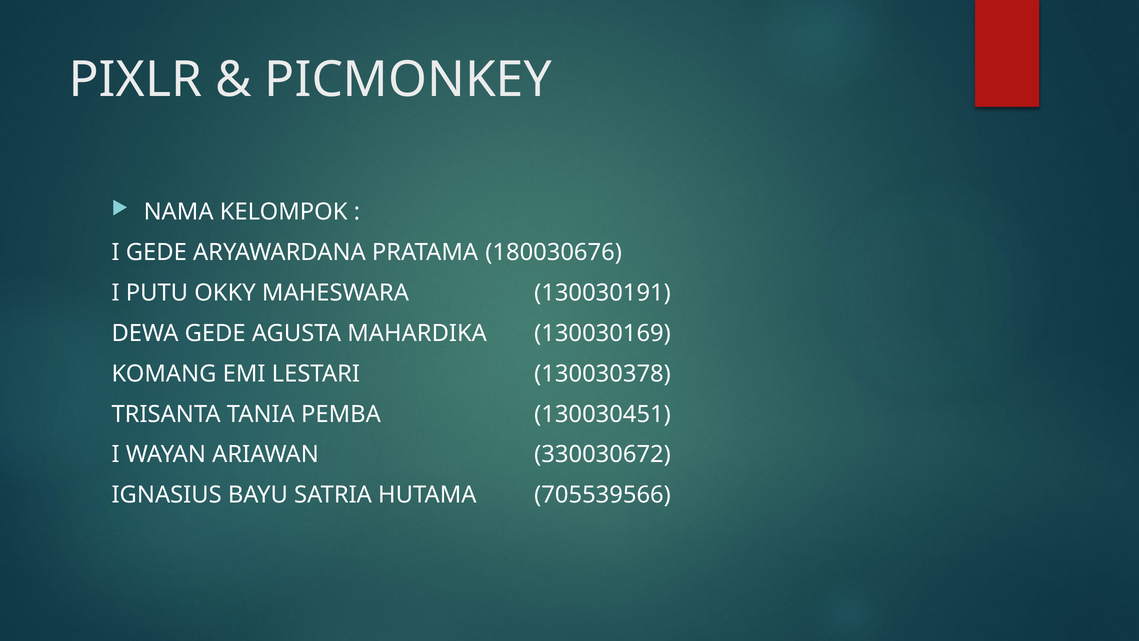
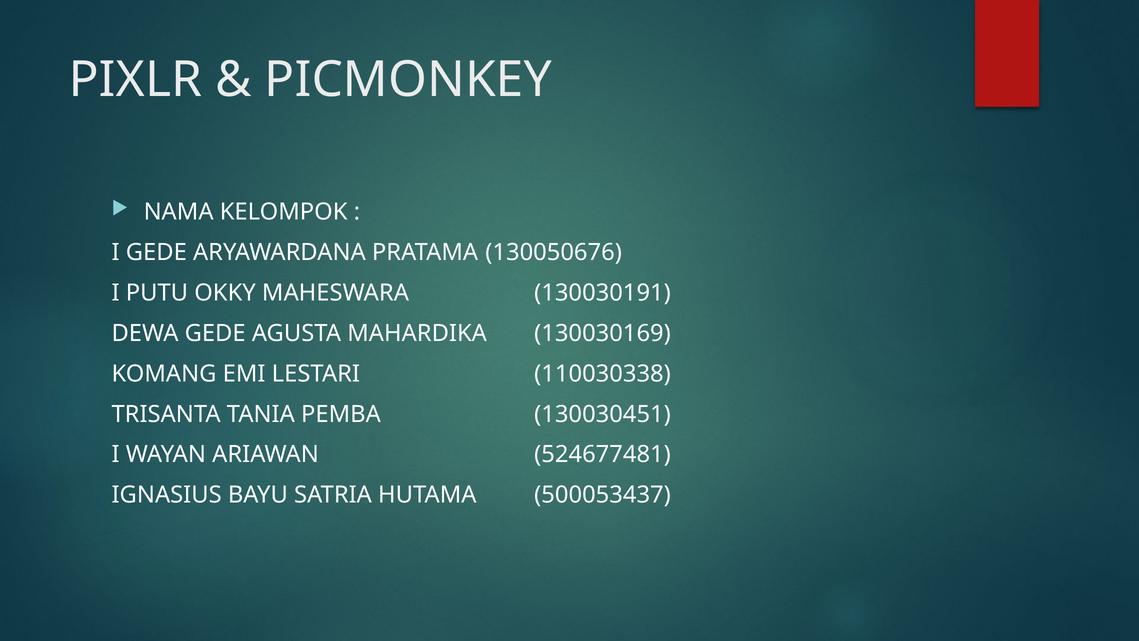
180030676: 180030676 -> 130050676
130030378: 130030378 -> 110030338
330030672: 330030672 -> 524677481
705539566: 705539566 -> 500053437
